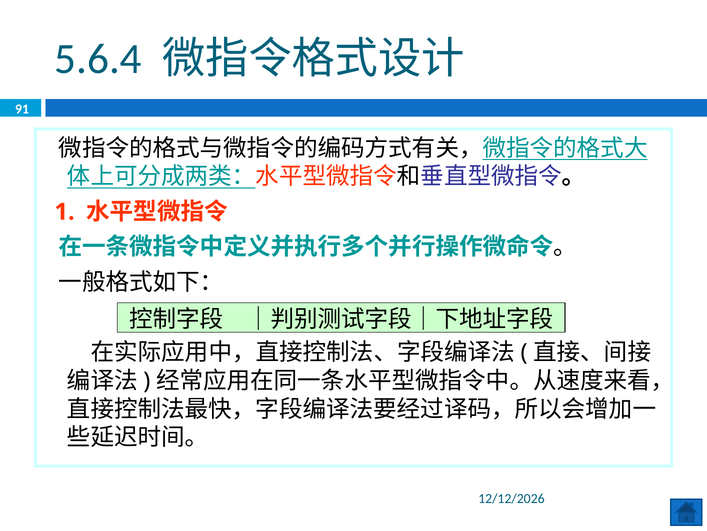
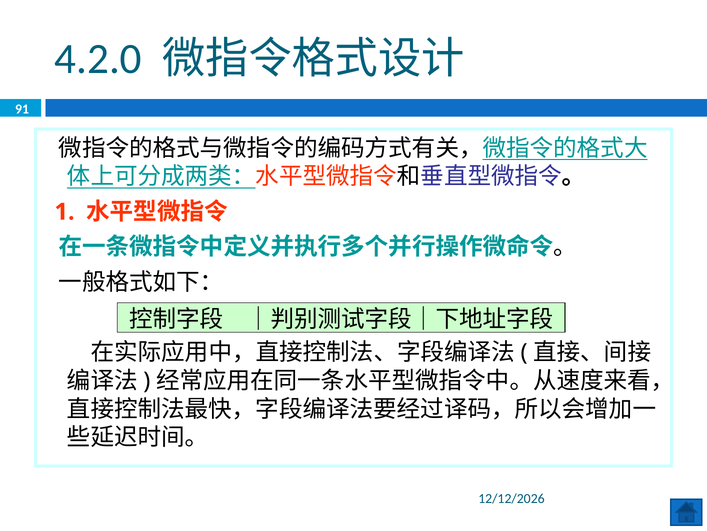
5.6.4: 5.6.4 -> 4.2.0
